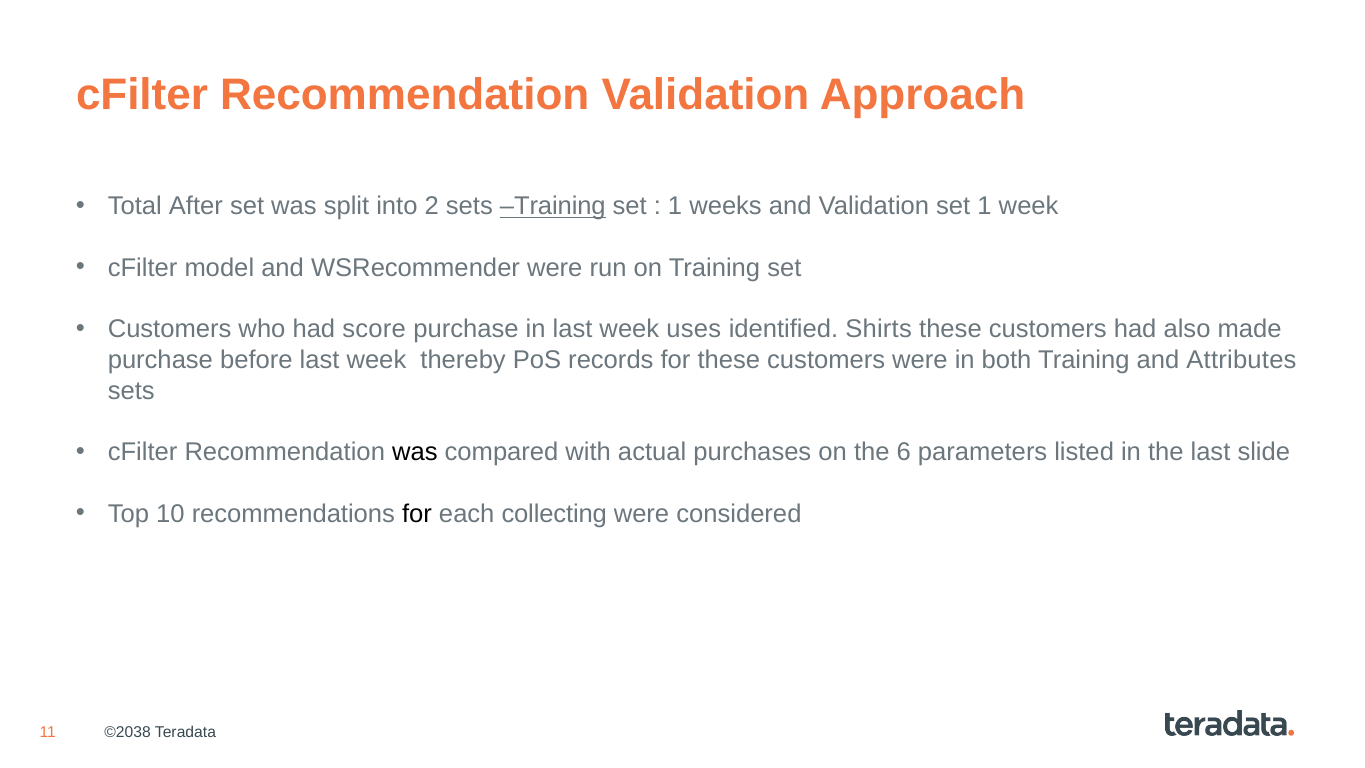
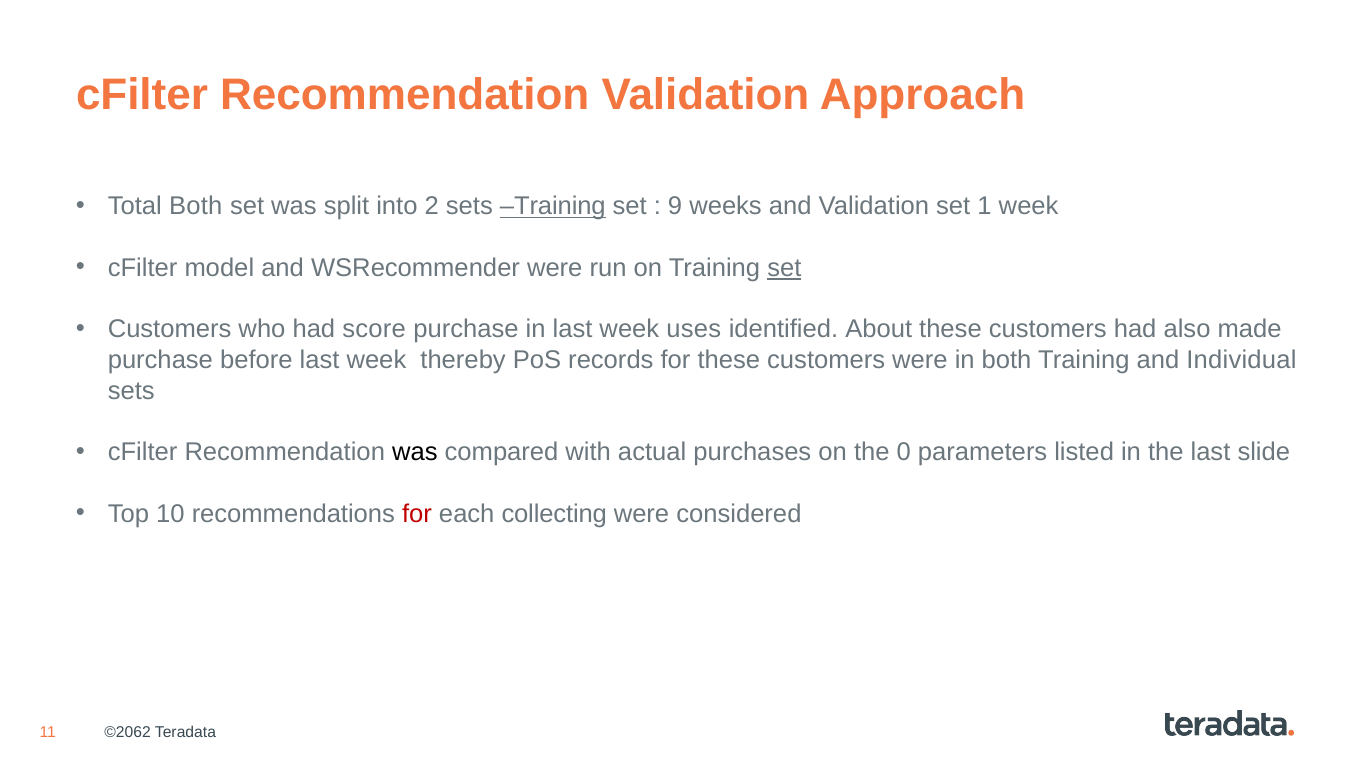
Total After: After -> Both
1 at (675, 206): 1 -> 9
set at (784, 268) underline: none -> present
Shirts: Shirts -> About
Attributes: Attributes -> Individual
6: 6 -> 0
for at (417, 514) colour: black -> red
©2038: ©2038 -> ©2062
